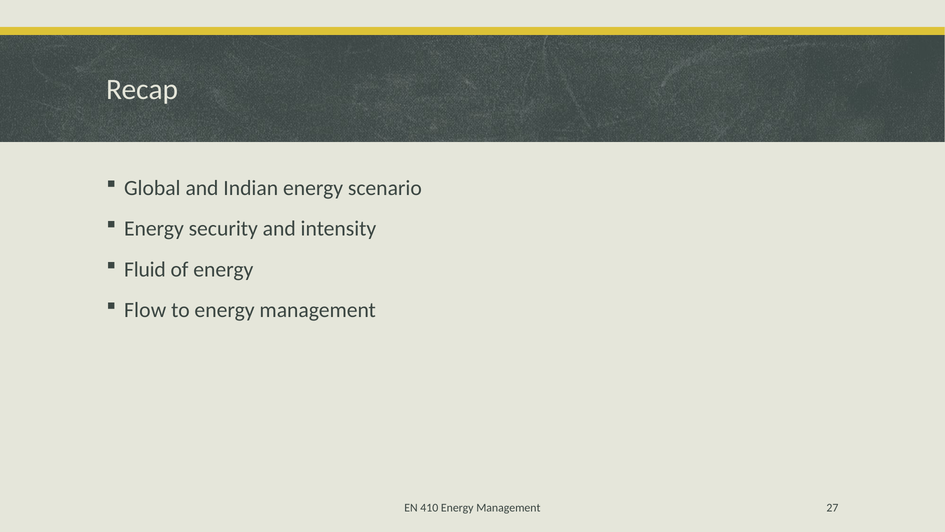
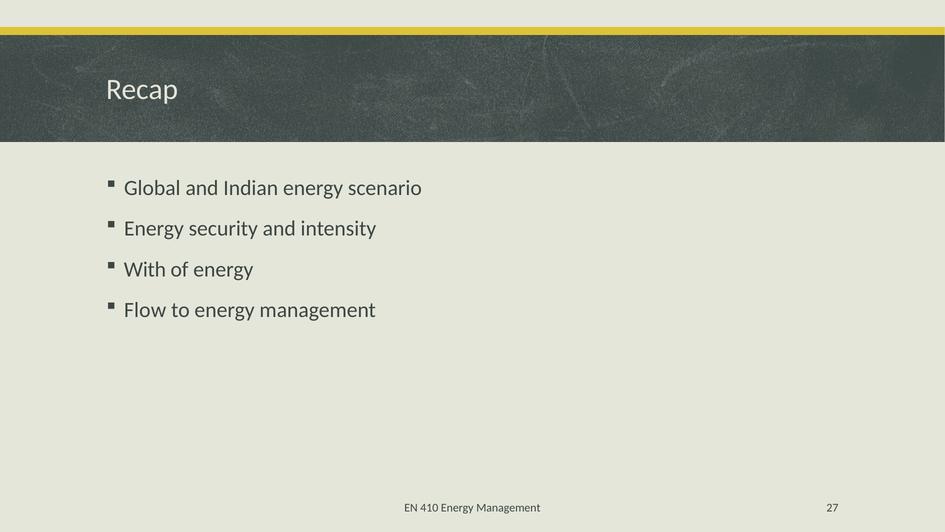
Fluid: Fluid -> With
